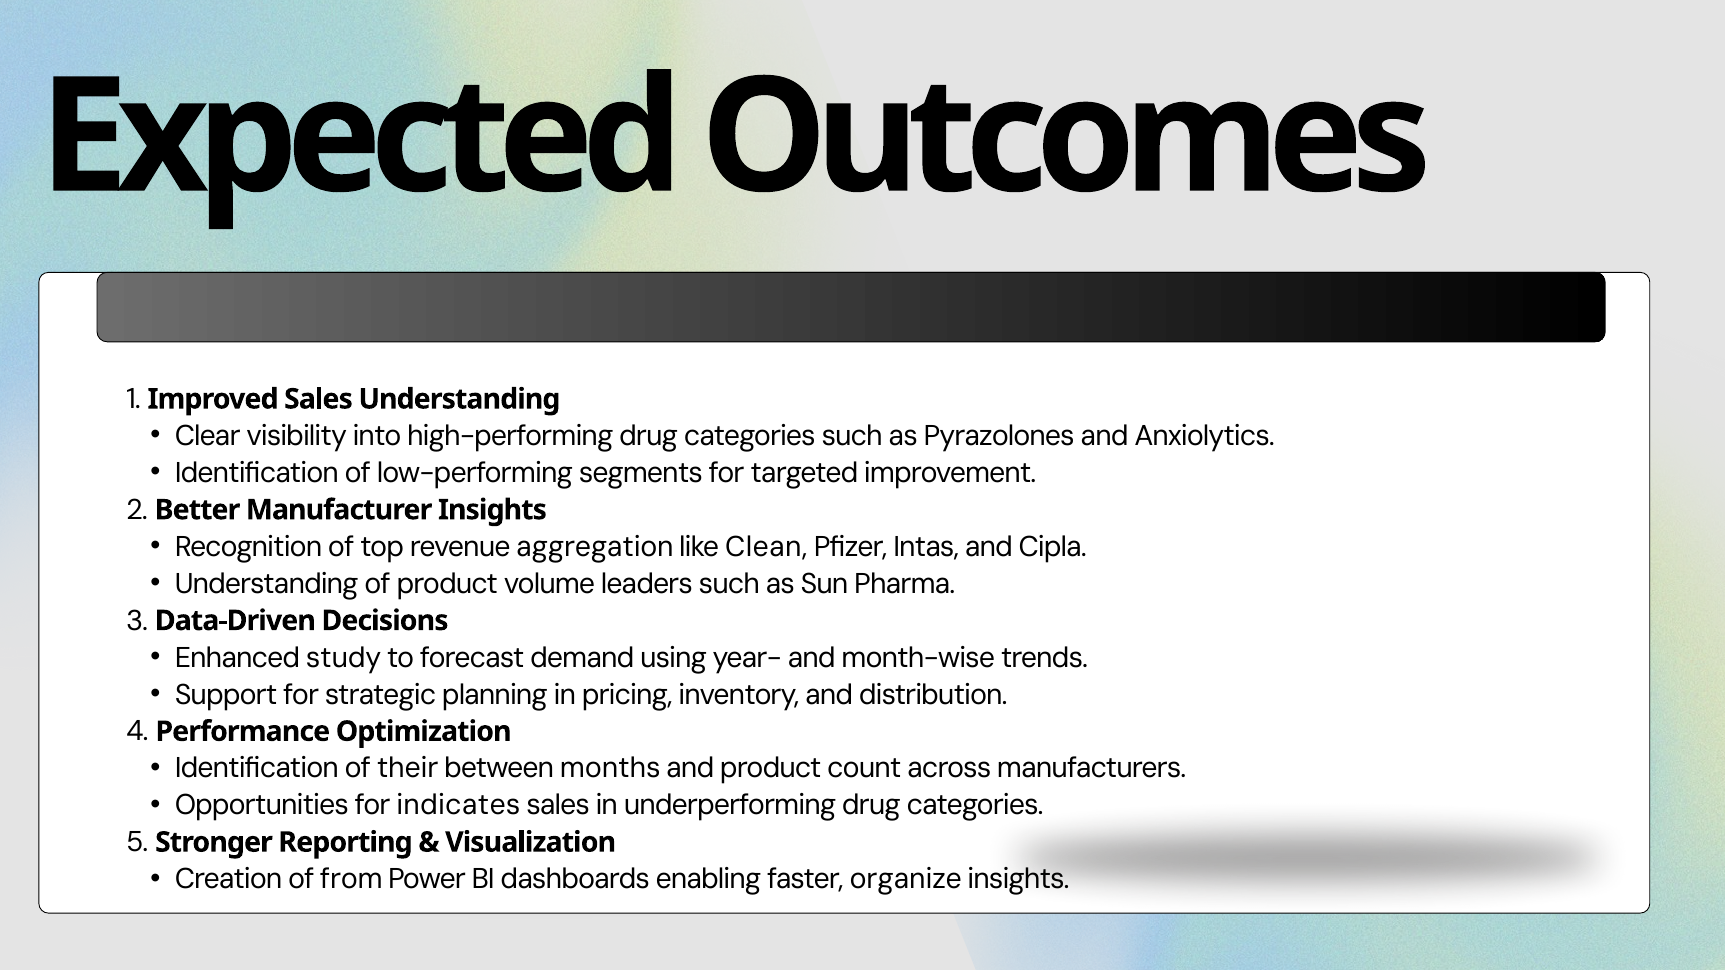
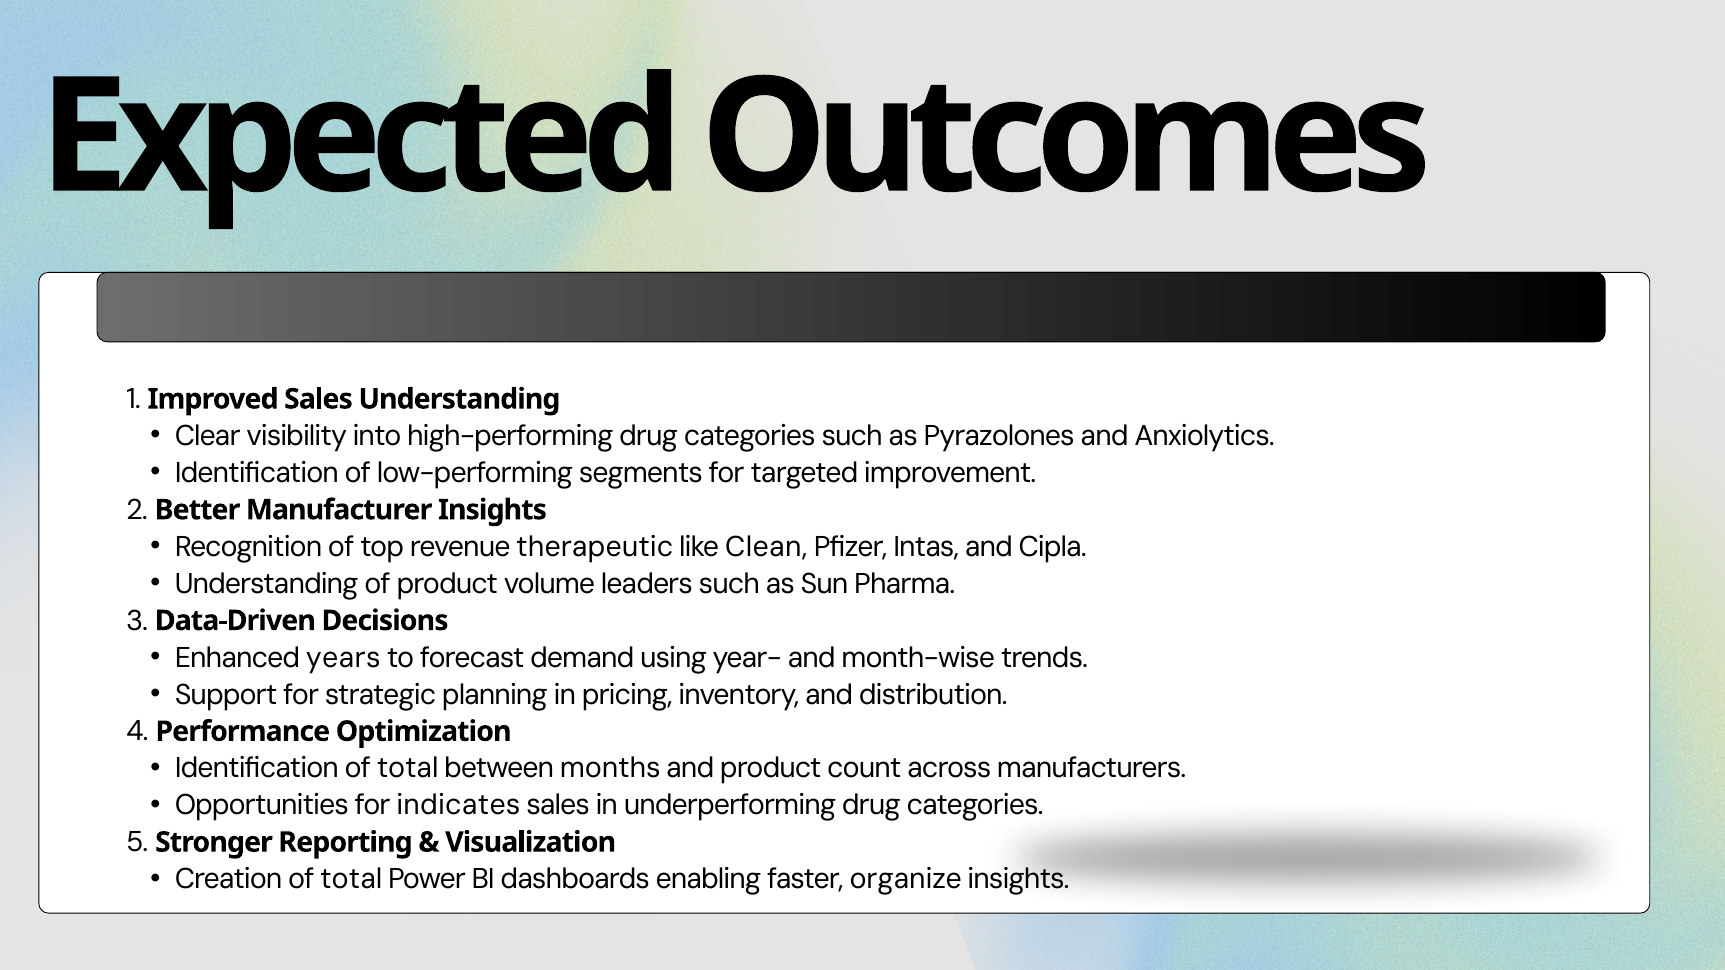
aggregation: aggregation -> therapeutic
study: study -> years
Identification of their: their -> total
Creation of from: from -> total
